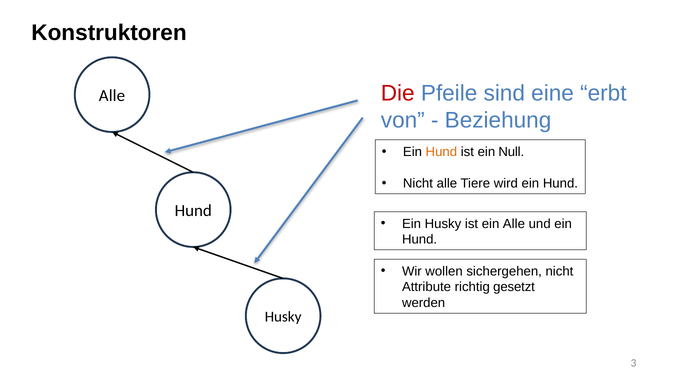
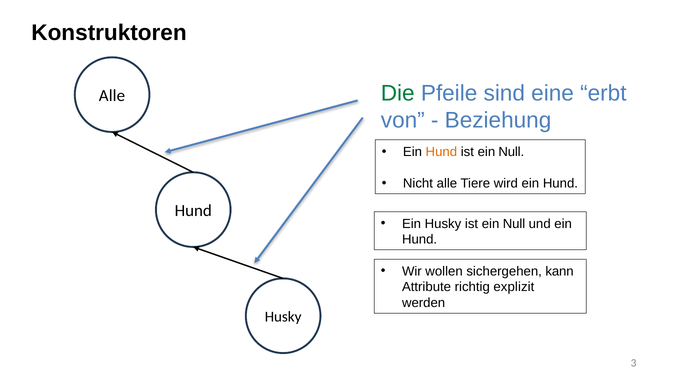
Die colour: red -> green
Husky ist ein Alle: Alle -> Null
sichergehen nicht: nicht -> kann
gesetzt: gesetzt -> explizit
